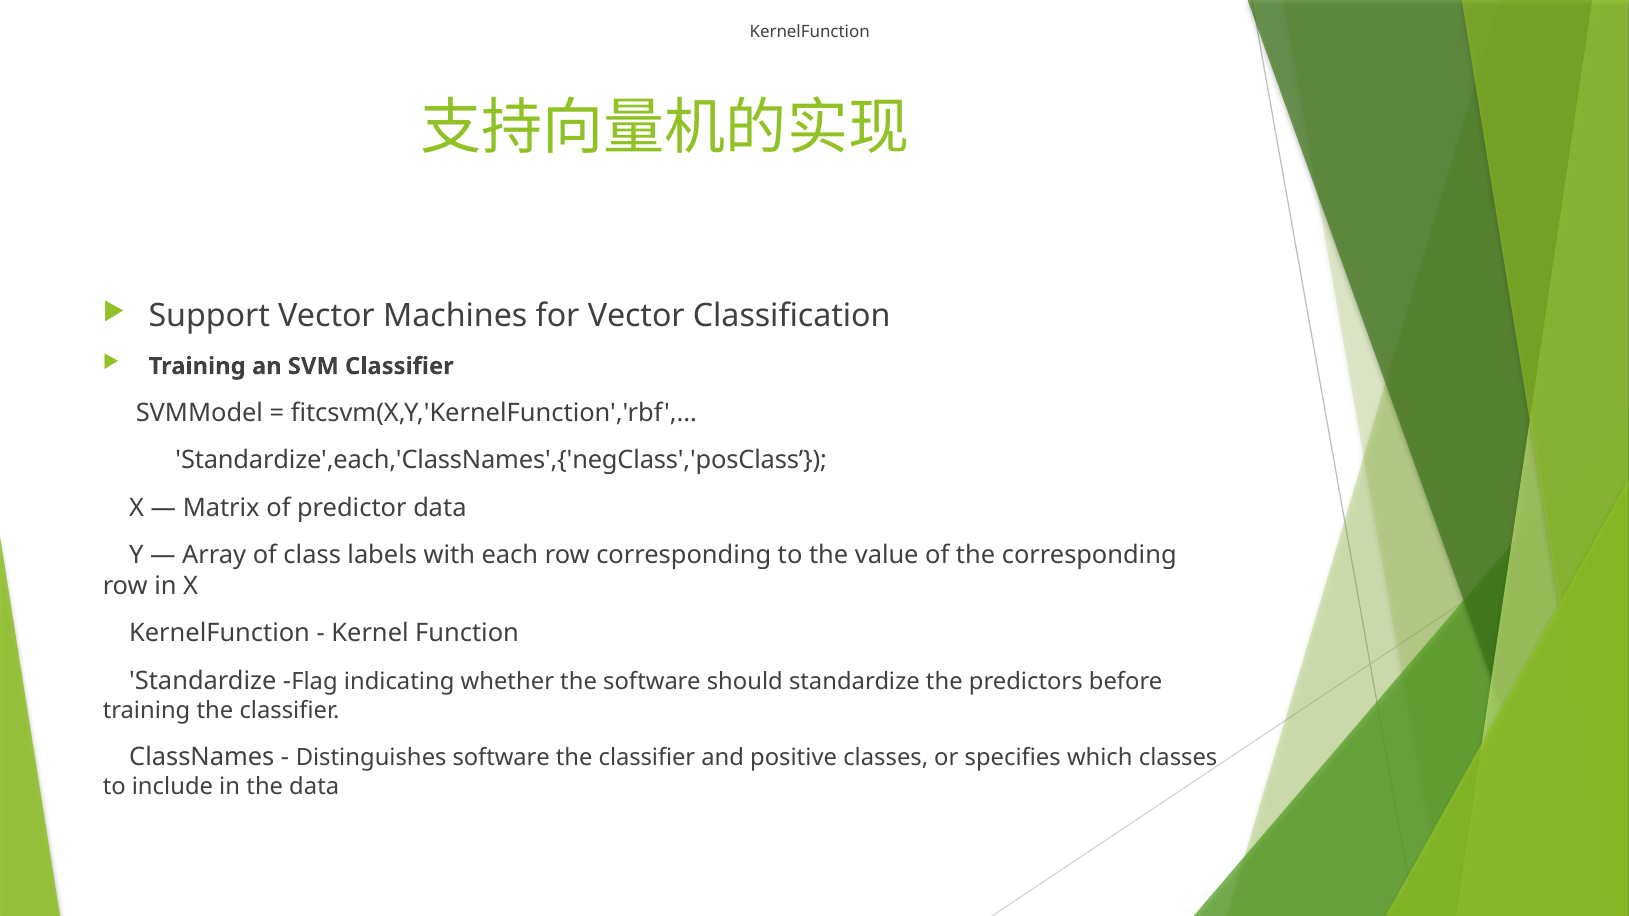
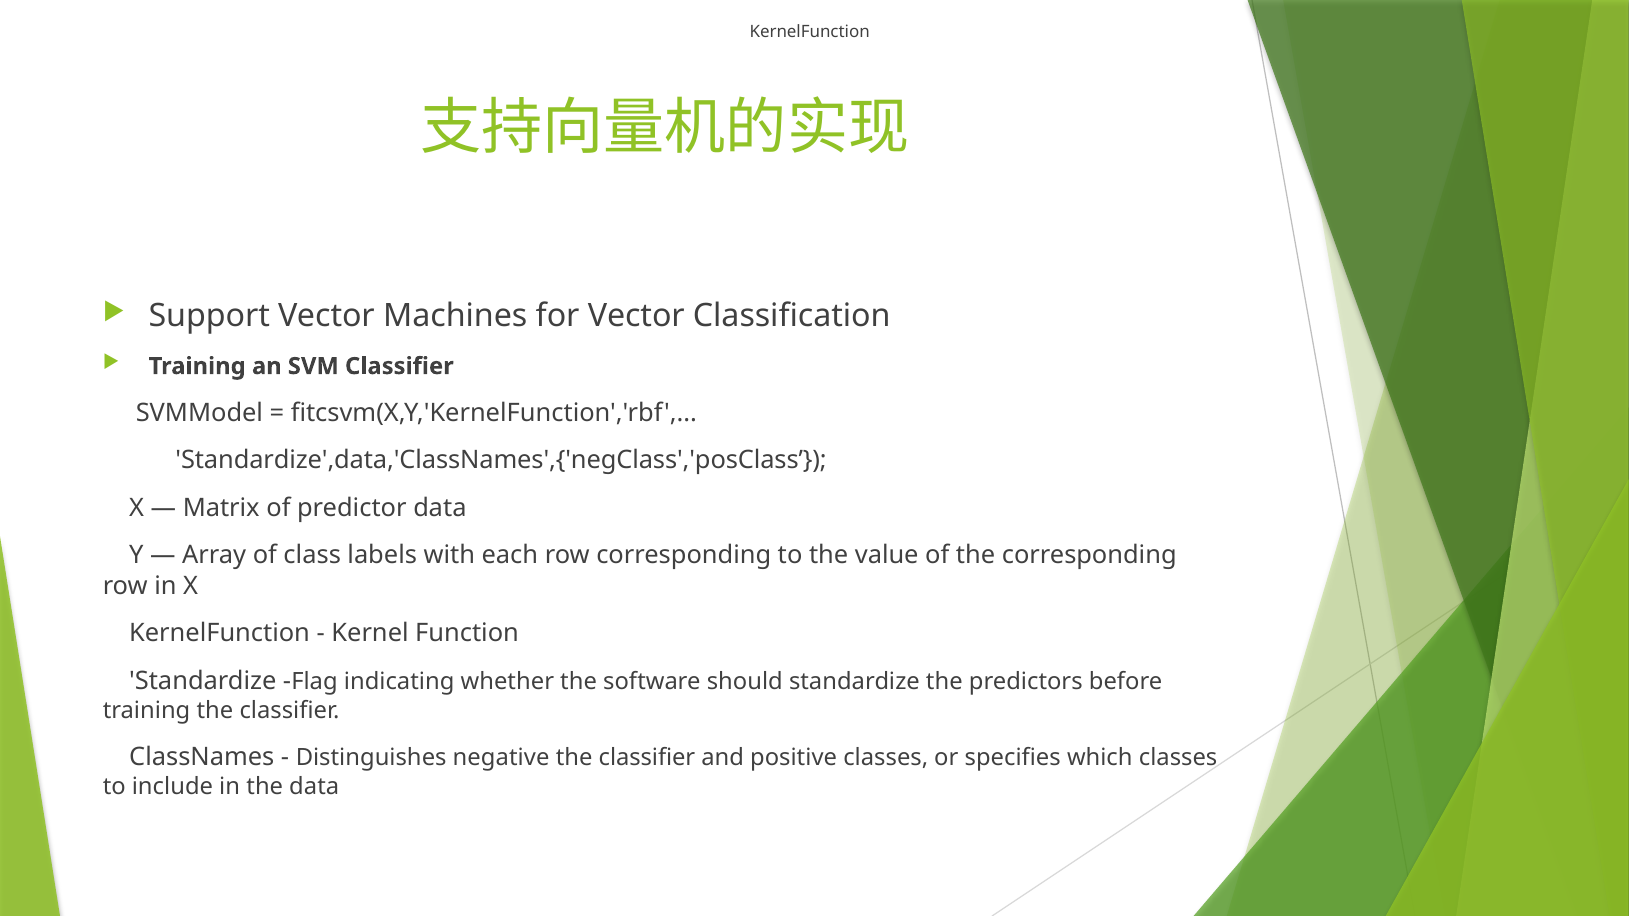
Standardize',each,'ClassNames',{'negClass','posClass: Standardize',each,'ClassNames',{'negClass','posClass -> Standardize',data,'ClassNames',{'negClass','posClass
Distinguishes software: software -> negative
